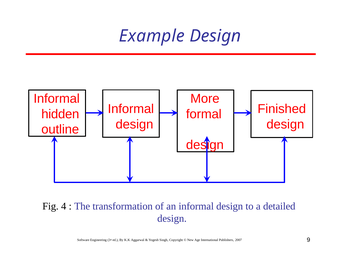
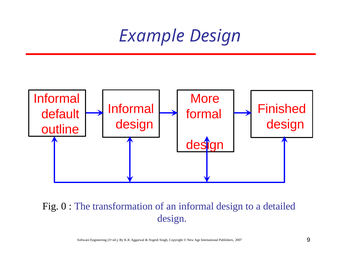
hidden: hidden -> default
4: 4 -> 0
